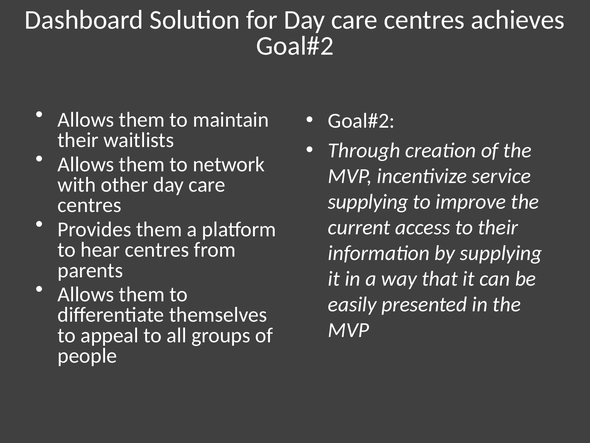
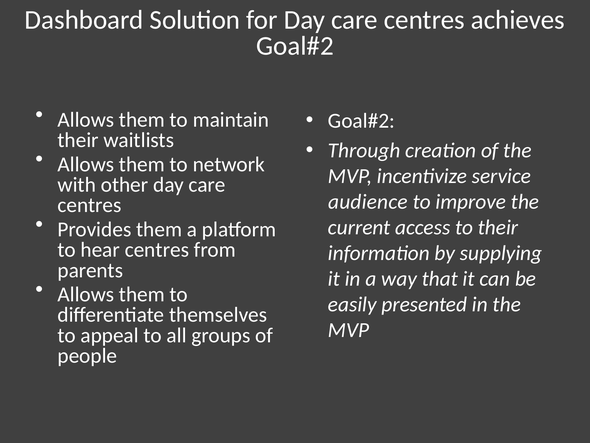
supplying at (368, 202): supplying -> audience
